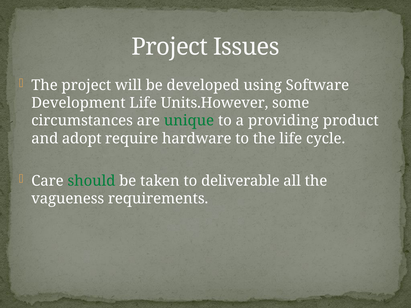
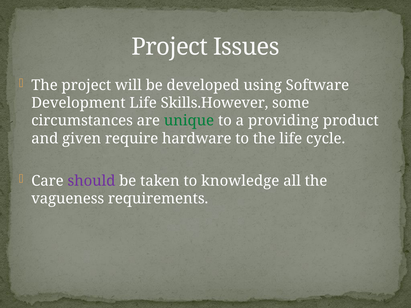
Units.However: Units.However -> Skills.However
adopt: adopt -> given
should colour: green -> purple
deliverable: deliverable -> knowledge
